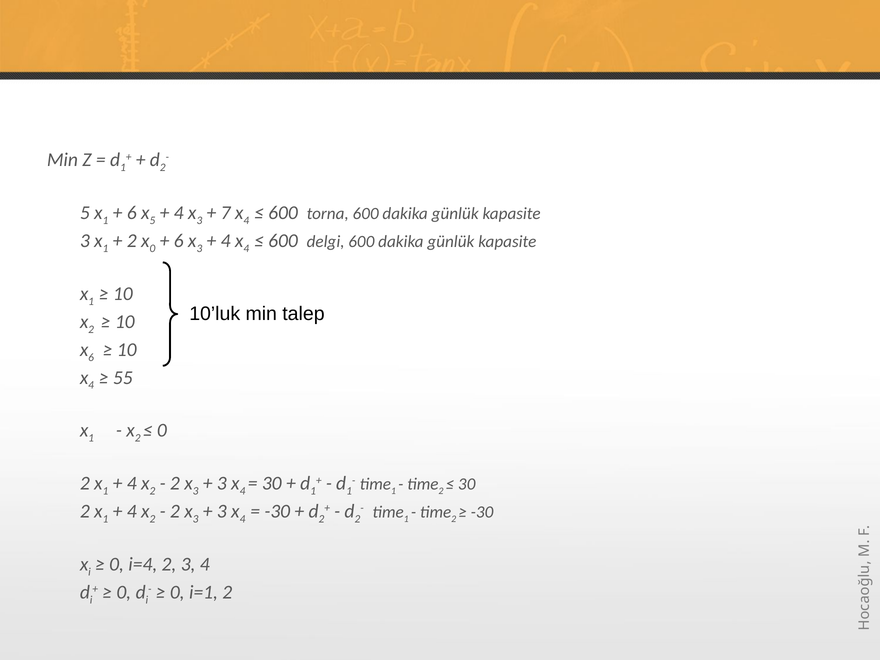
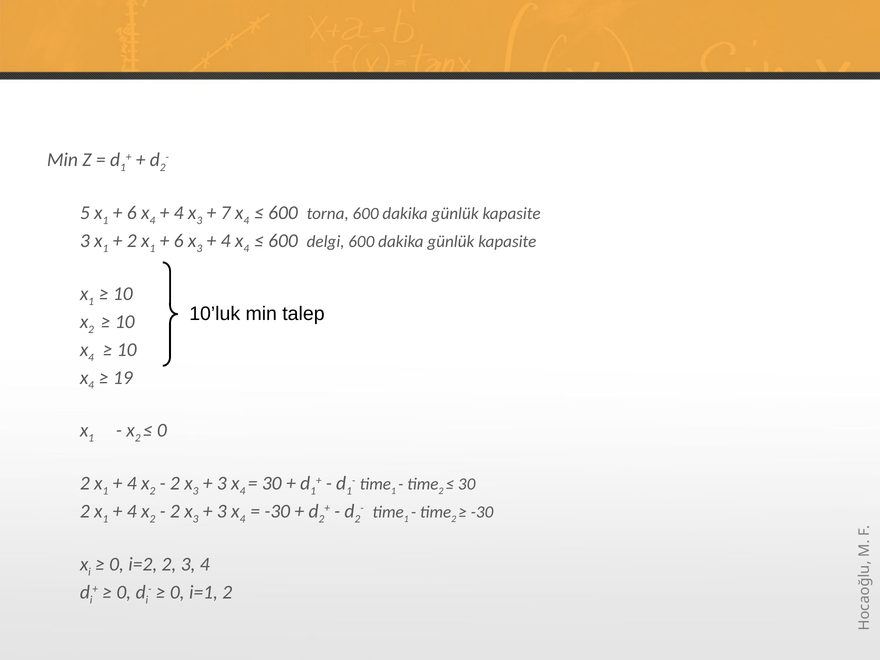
5 at (152, 221): 5 -> 4
0 at (152, 248): 0 -> 1
6 at (91, 357): 6 -> 4
55: 55 -> 19
i=4: i=4 -> i=2
